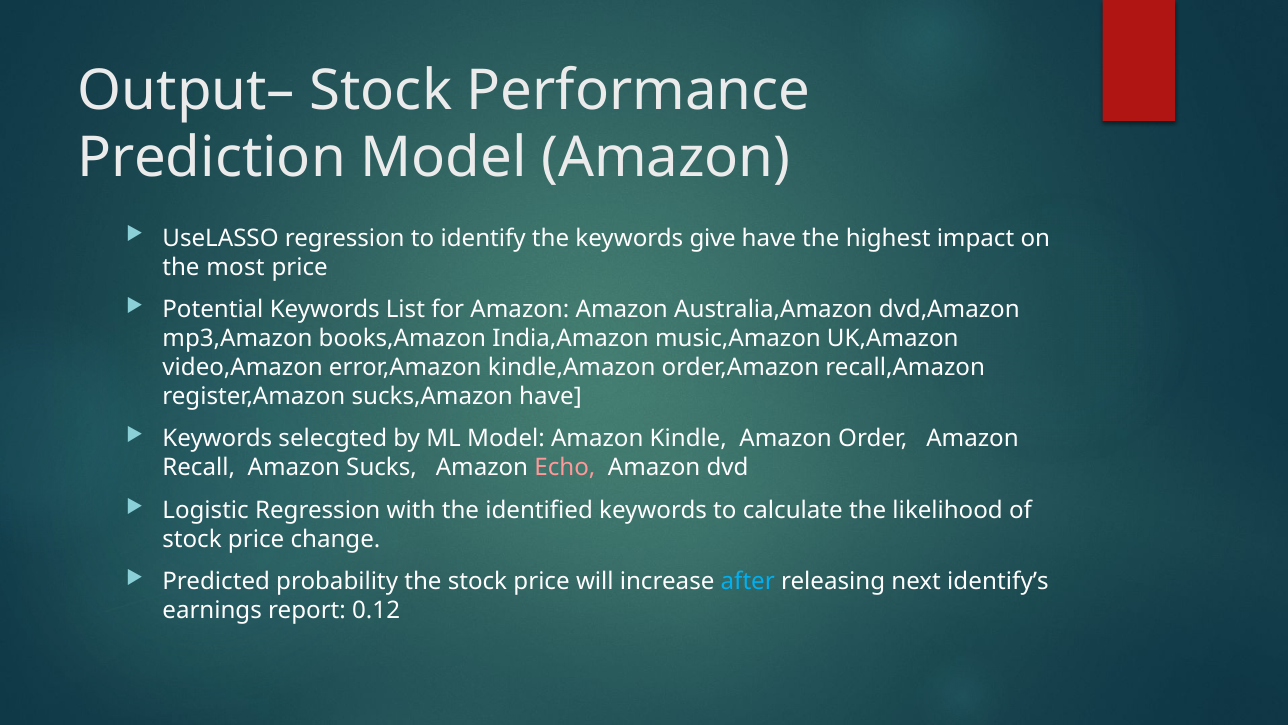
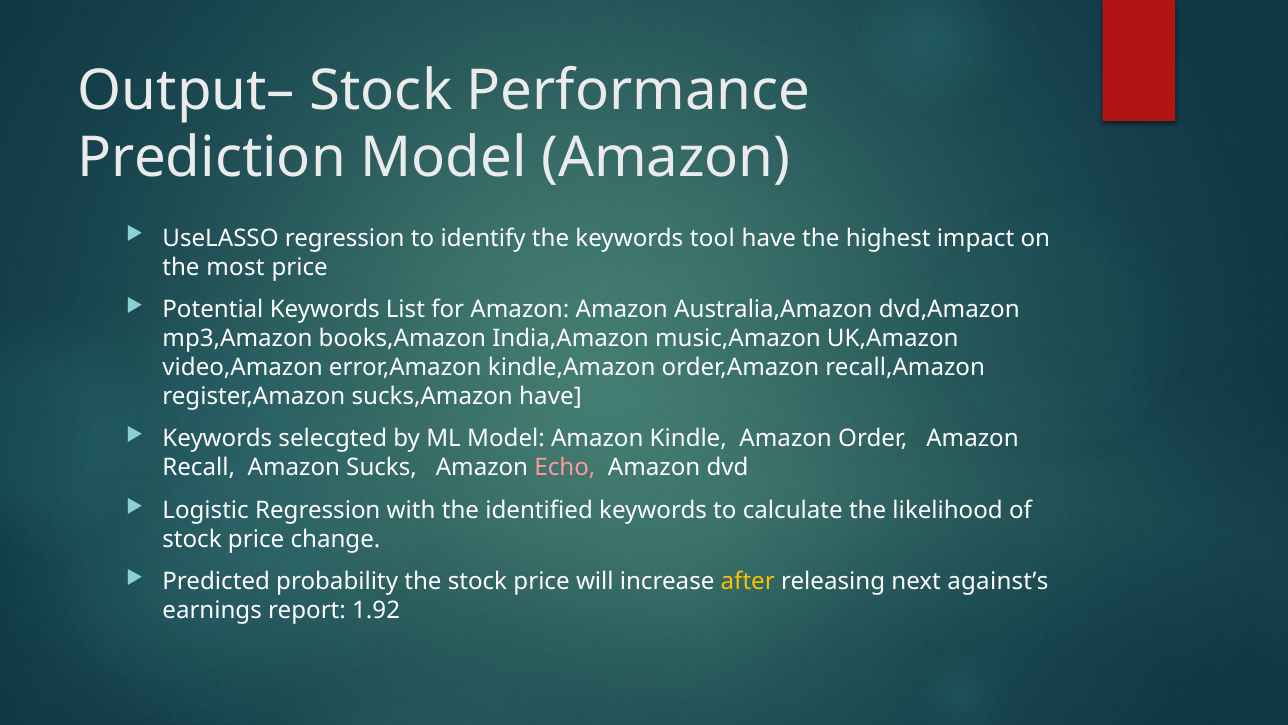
give: give -> tool
after colour: light blue -> yellow
identify’s: identify’s -> against’s
0.12: 0.12 -> 1.92
